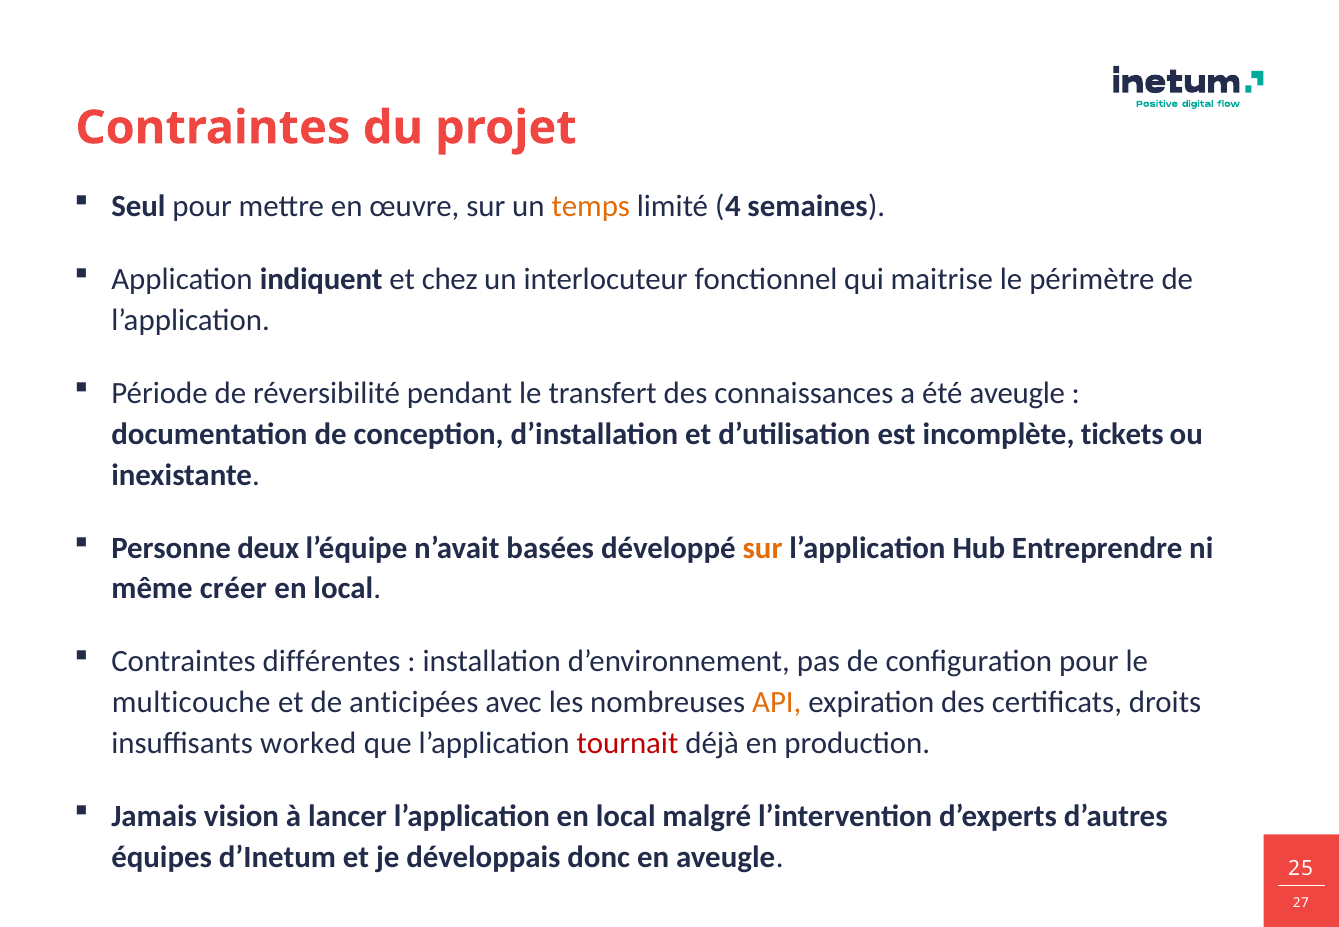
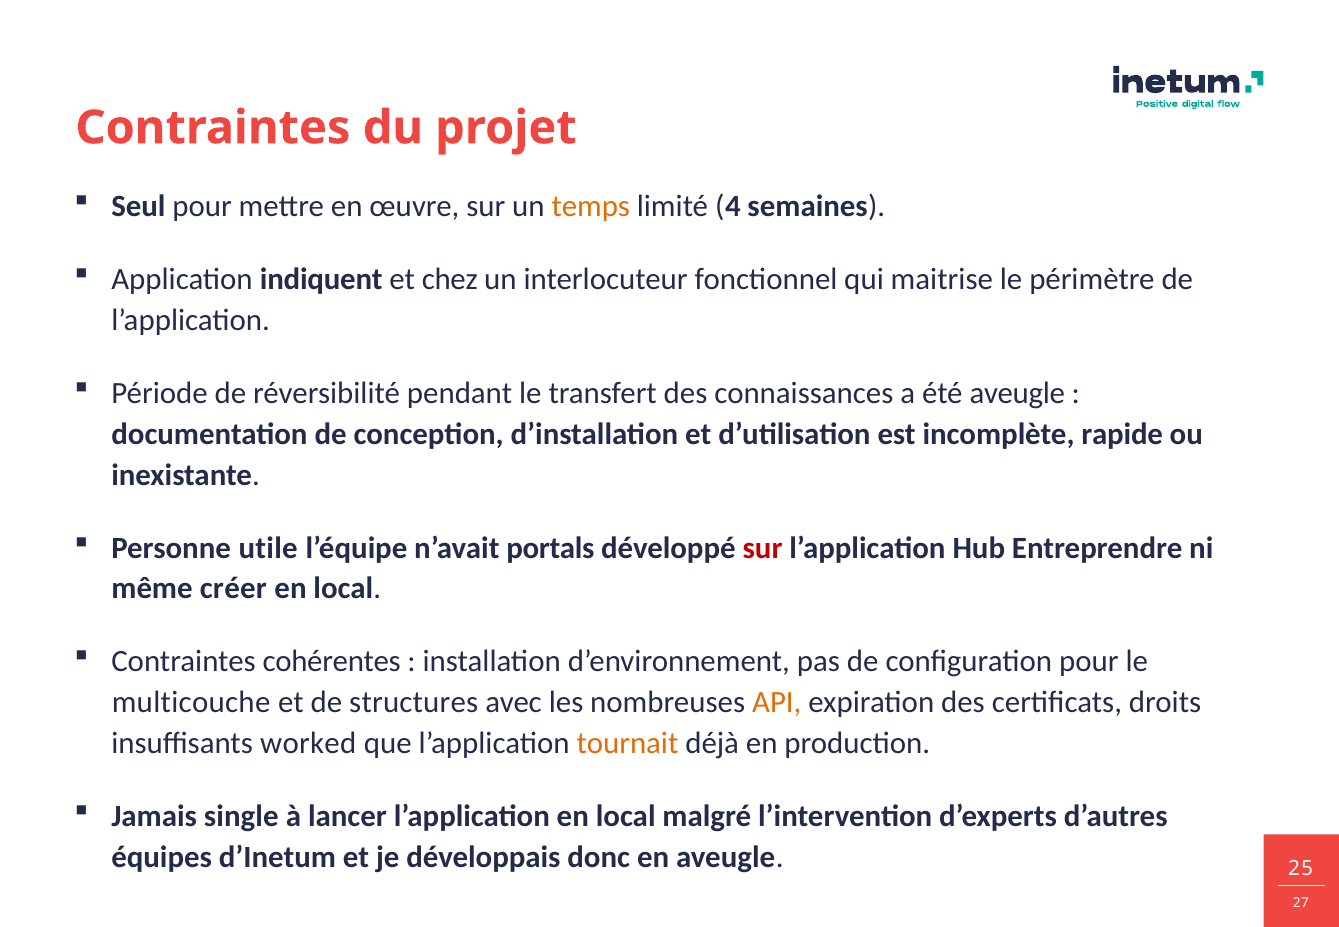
tickets: tickets -> rapide
deux: deux -> utile
basées: basées -> portals
sur at (763, 548) colour: orange -> red
différentes: différentes -> cohérentes
anticipées: anticipées -> structures
tournait colour: red -> orange
vision: vision -> single
